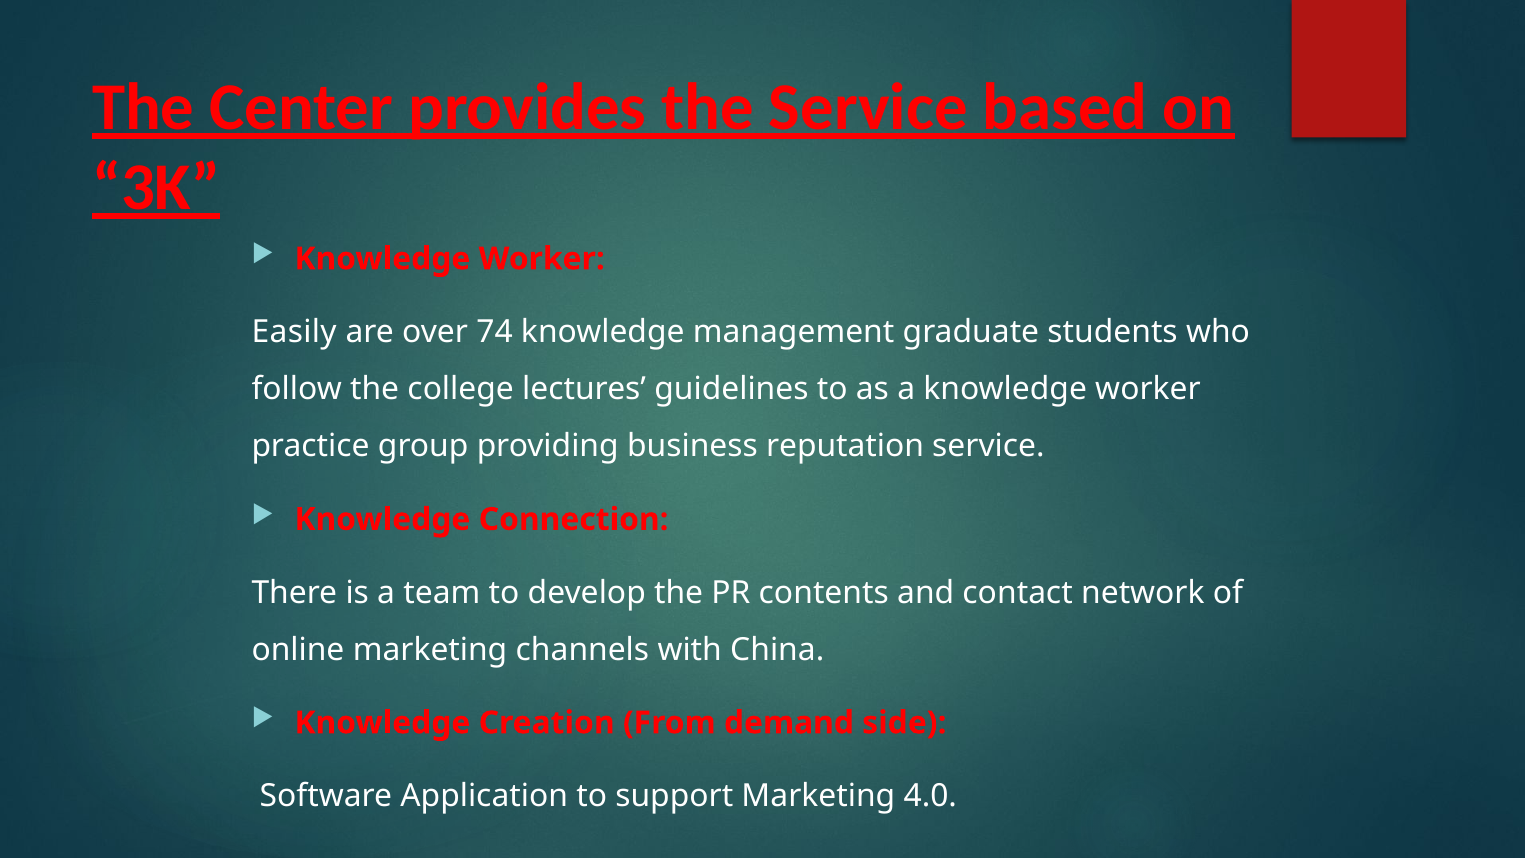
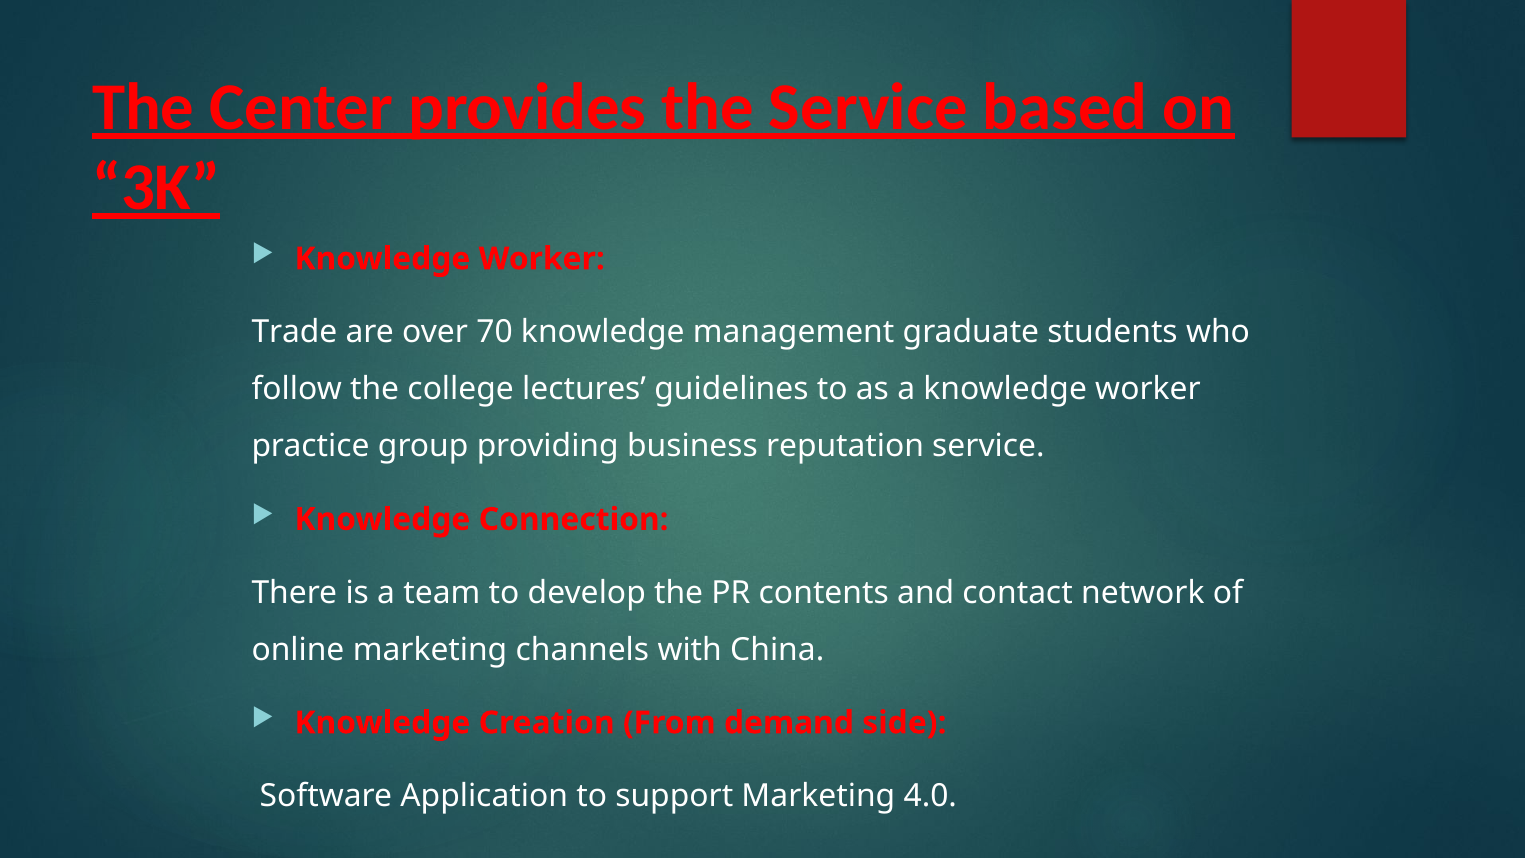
Easily: Easily -> Trade
74: 74 -> 70
